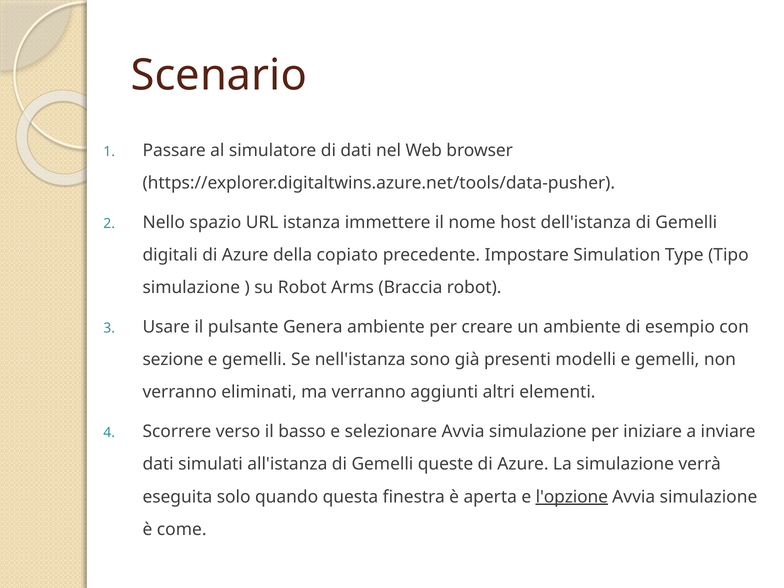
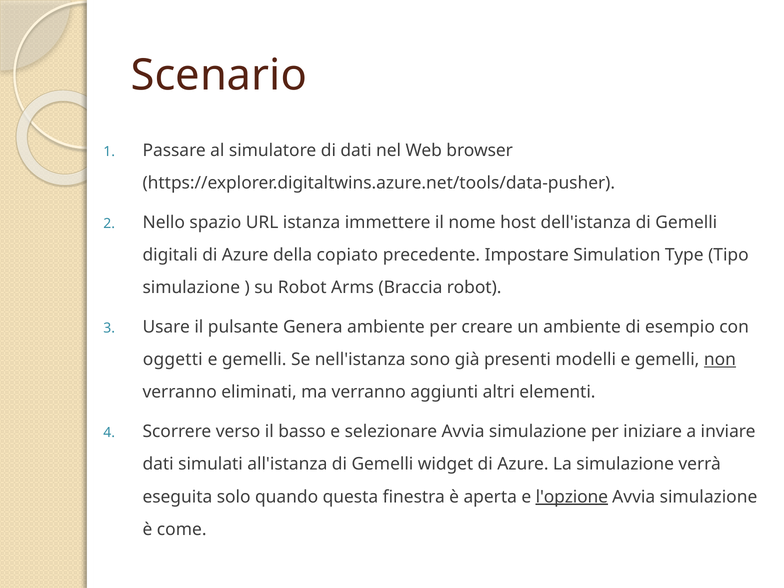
sezione: sezione -> oggetti
non underline: none -> present
queste: queste -> widget
